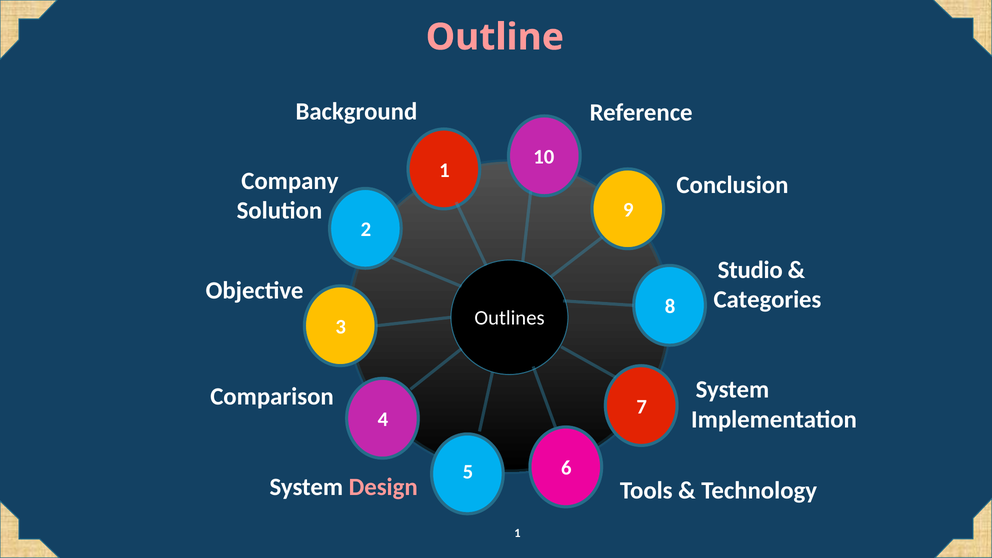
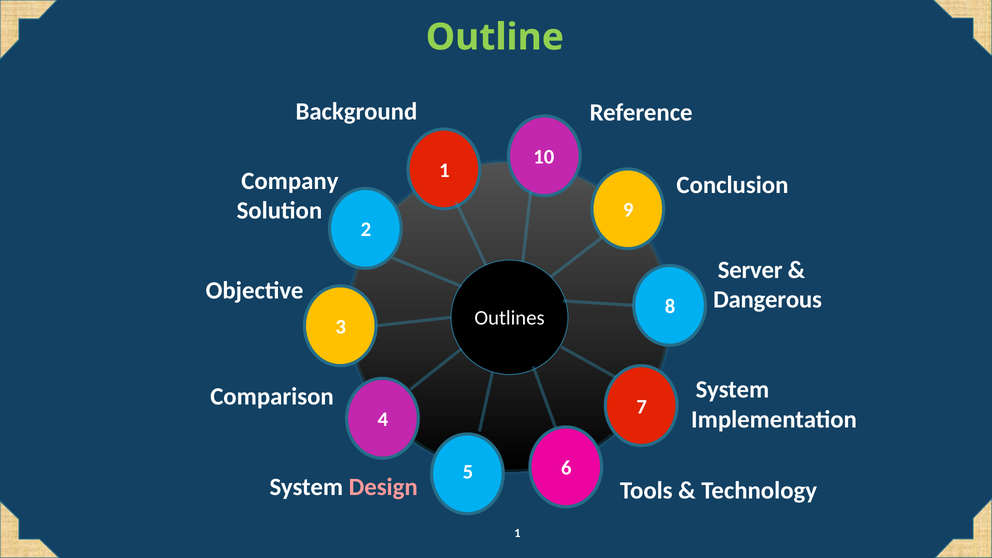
Outline colour: pink -> light green
Studio: Studio -> Server
Categories: Categories -> Dangerous
